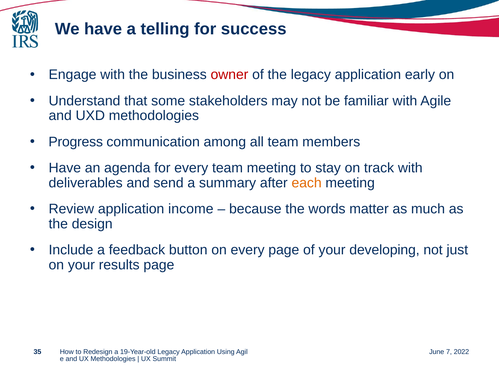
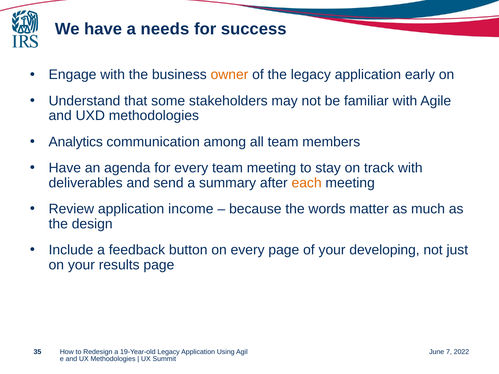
telling: telling -> needs
owner colour: red -> orange
Progress: Progress -> Analytics
